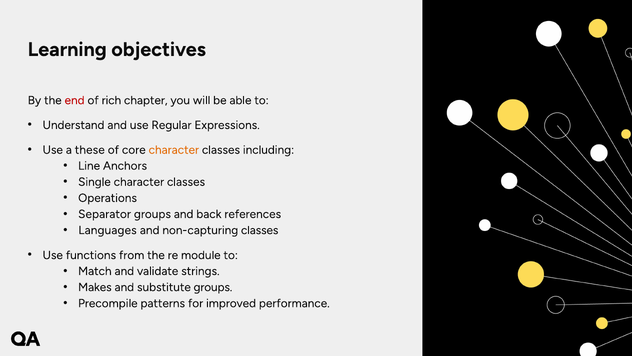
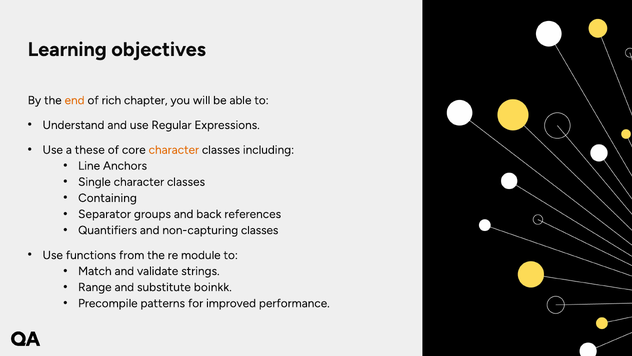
end colour: red -> orange
Operations: Operations -> Containing
Languages: Languages -> Quantifiers
Makes: Makes -> Range
substitute groups: groups -> boinkk
